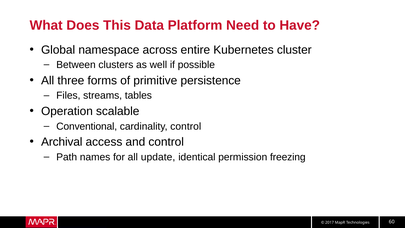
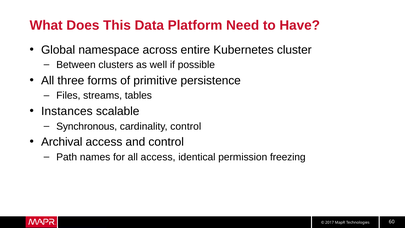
Operation: Operation -> Instances
Conventional: Conventional -> Synchronous
all update: update -> access
